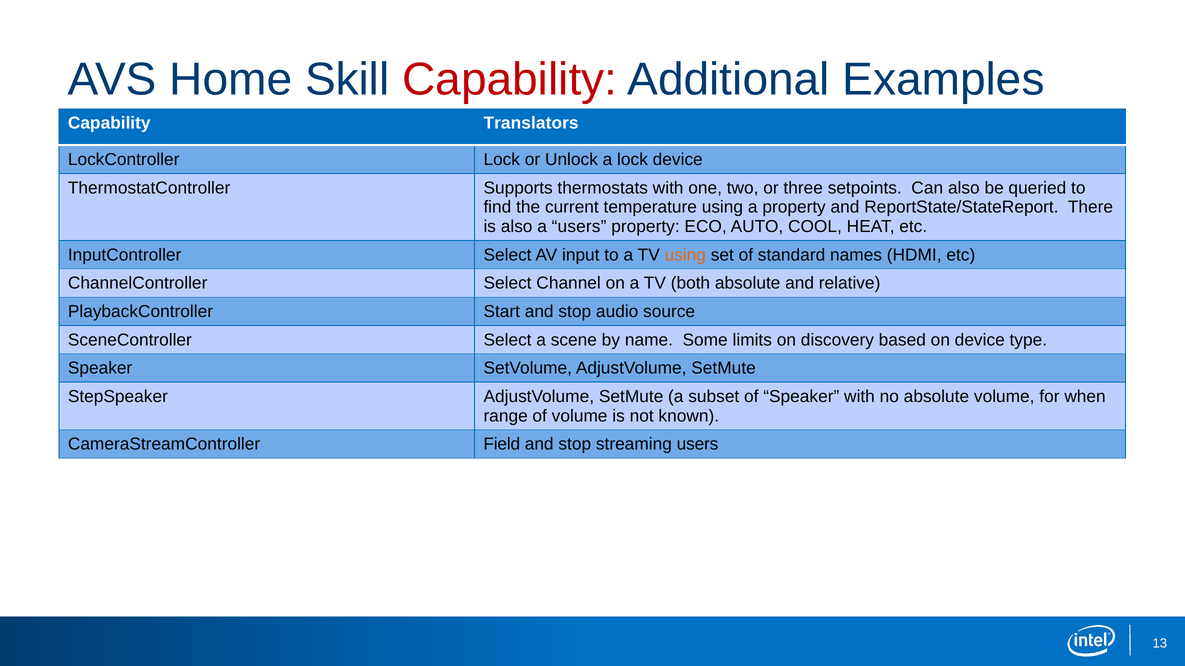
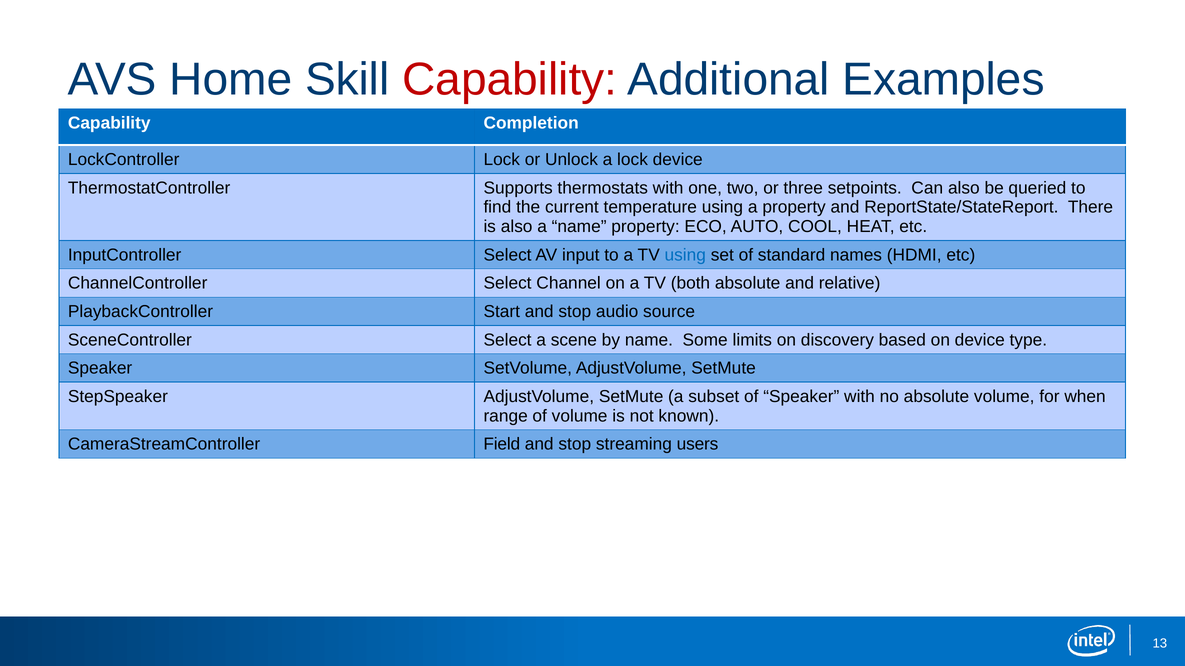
Translators: Translators -> Completion
a users: users -> name
using at (685, 255) colour: orange -> blue
